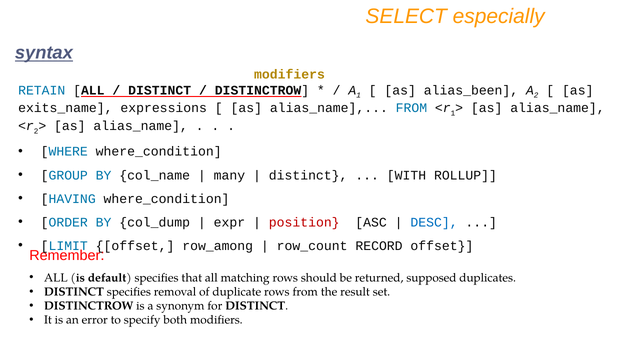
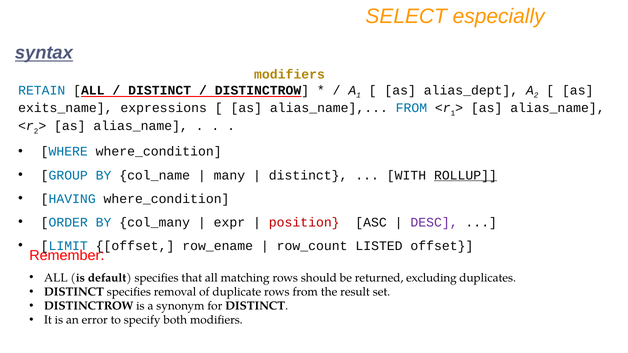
alias_been: alias_been -> alias_dept
ROLLUP underline: none -> present
col_dump: col_dump -> col_many
DESC colour: blue -> purple
row_among: row_among -> row_ename
RECORD: RECORD -> LISTED
supposed: supposed -> excluding
